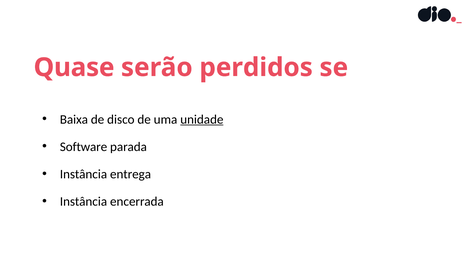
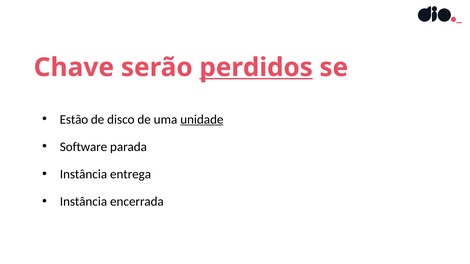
Quase: Quase -> Chave
perdidos underline: none -> present
Baixa: Baixa -> Estão
